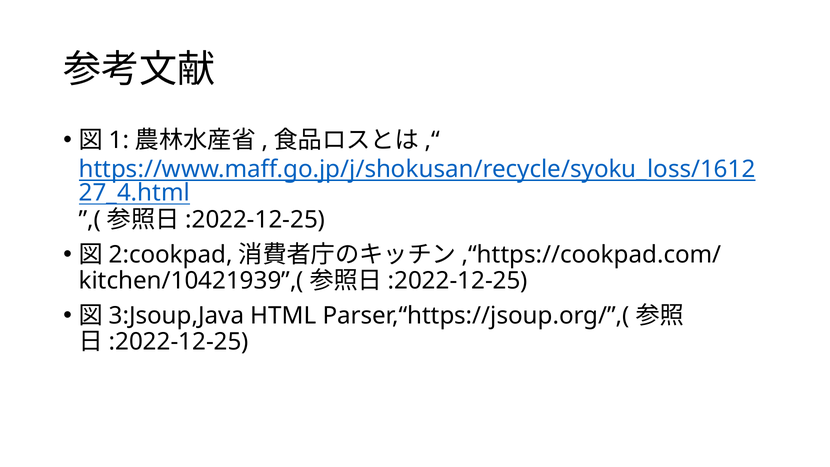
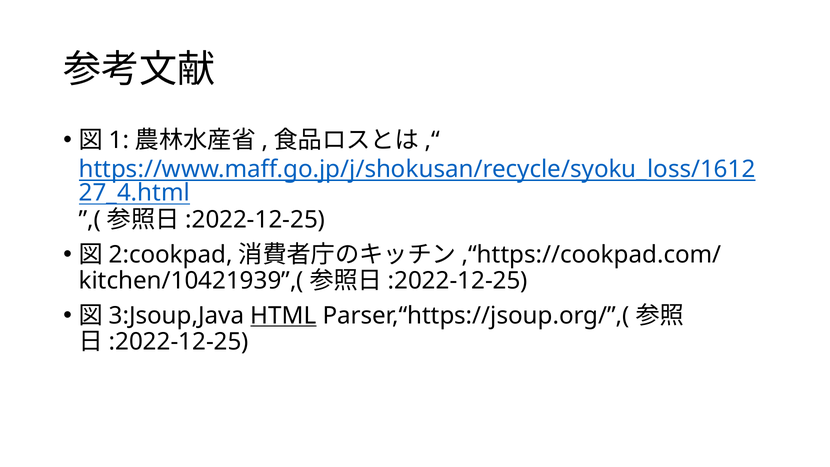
HTML underline: none -> present
